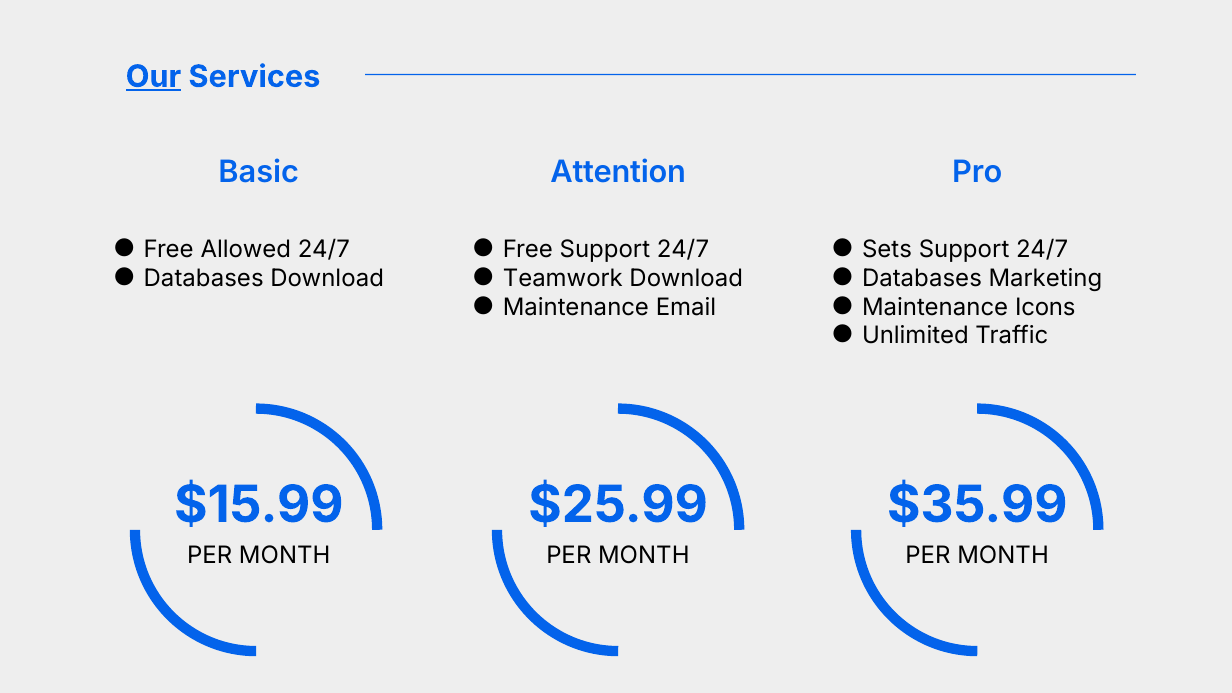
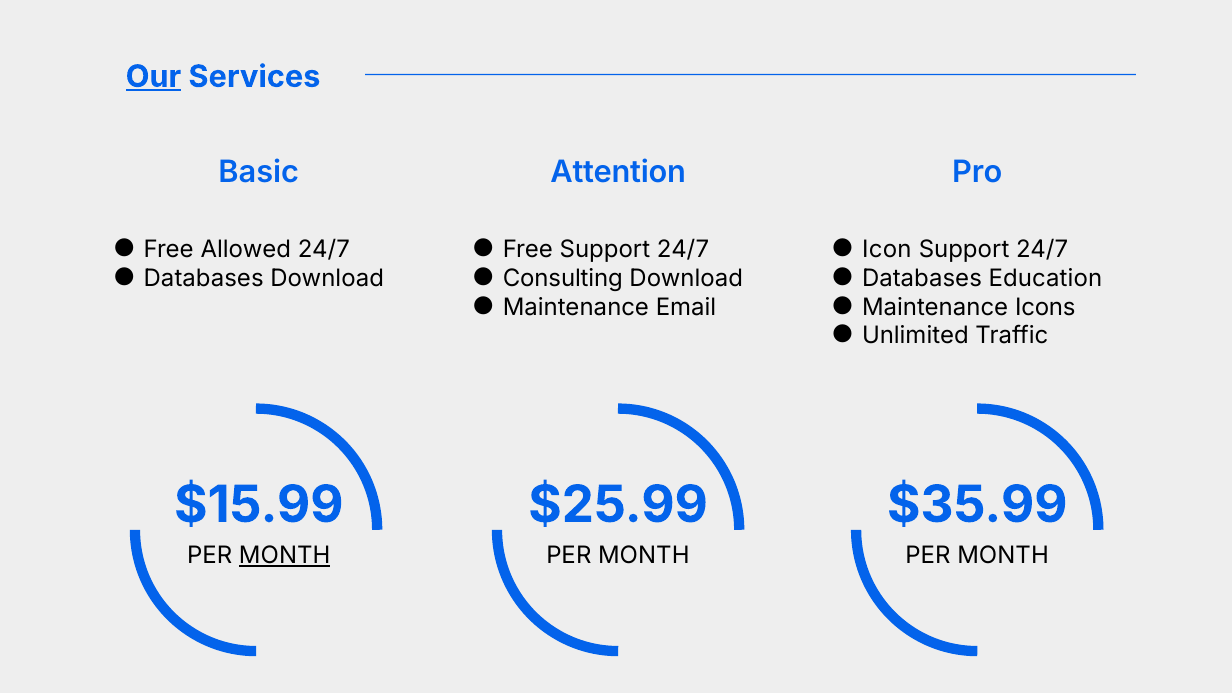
Sets: Sets -> Icon
Teamwork: Teamwork -> Consulting
Marketing: Marketing -> Education
MONTH at (285, 556) underline: none -> present
